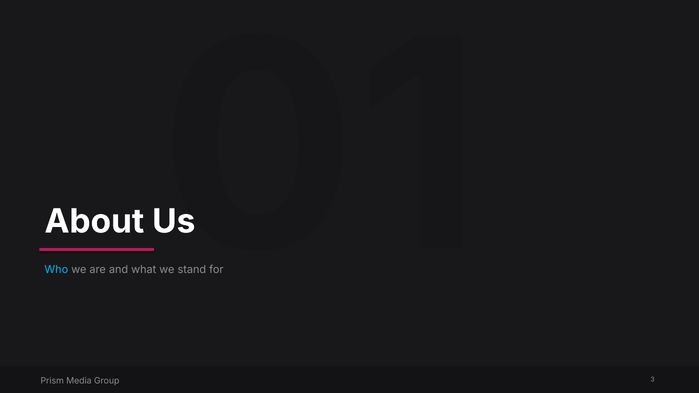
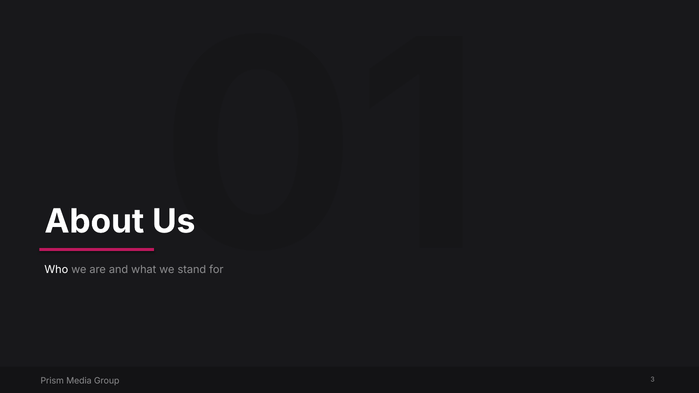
Who colour: light blue -> white
